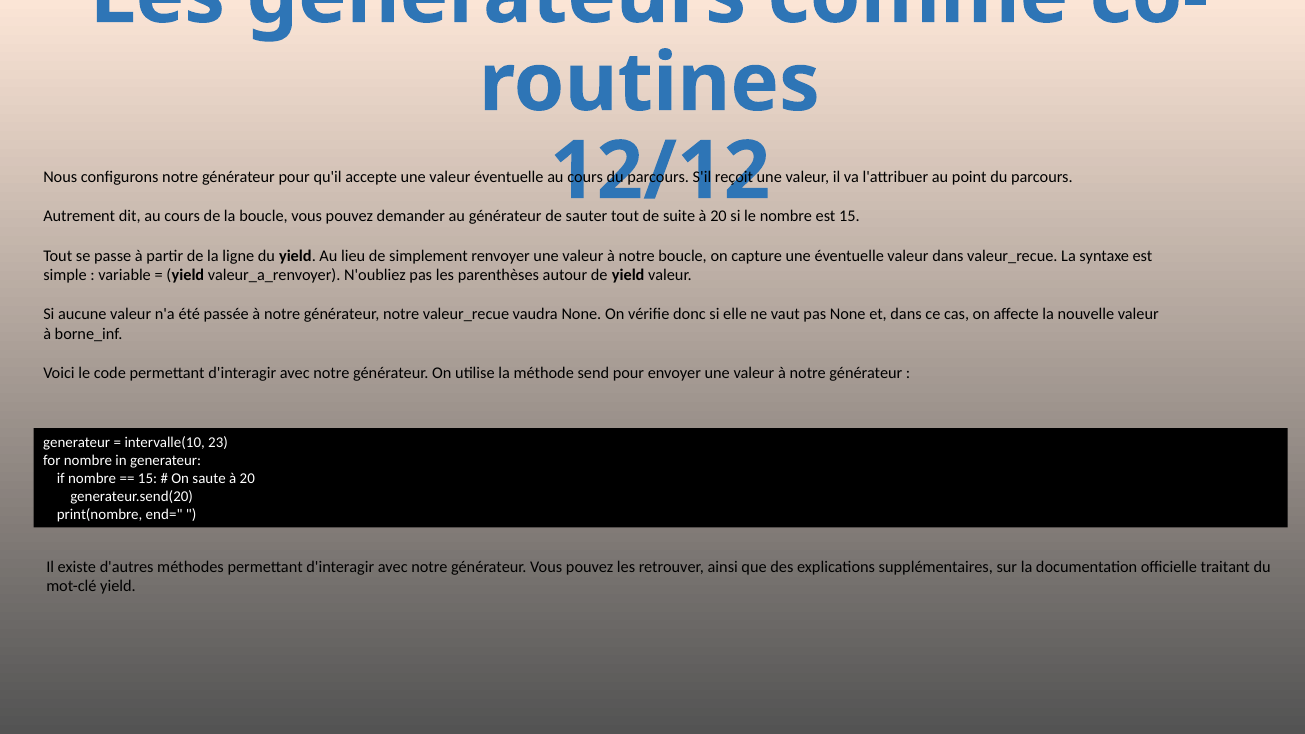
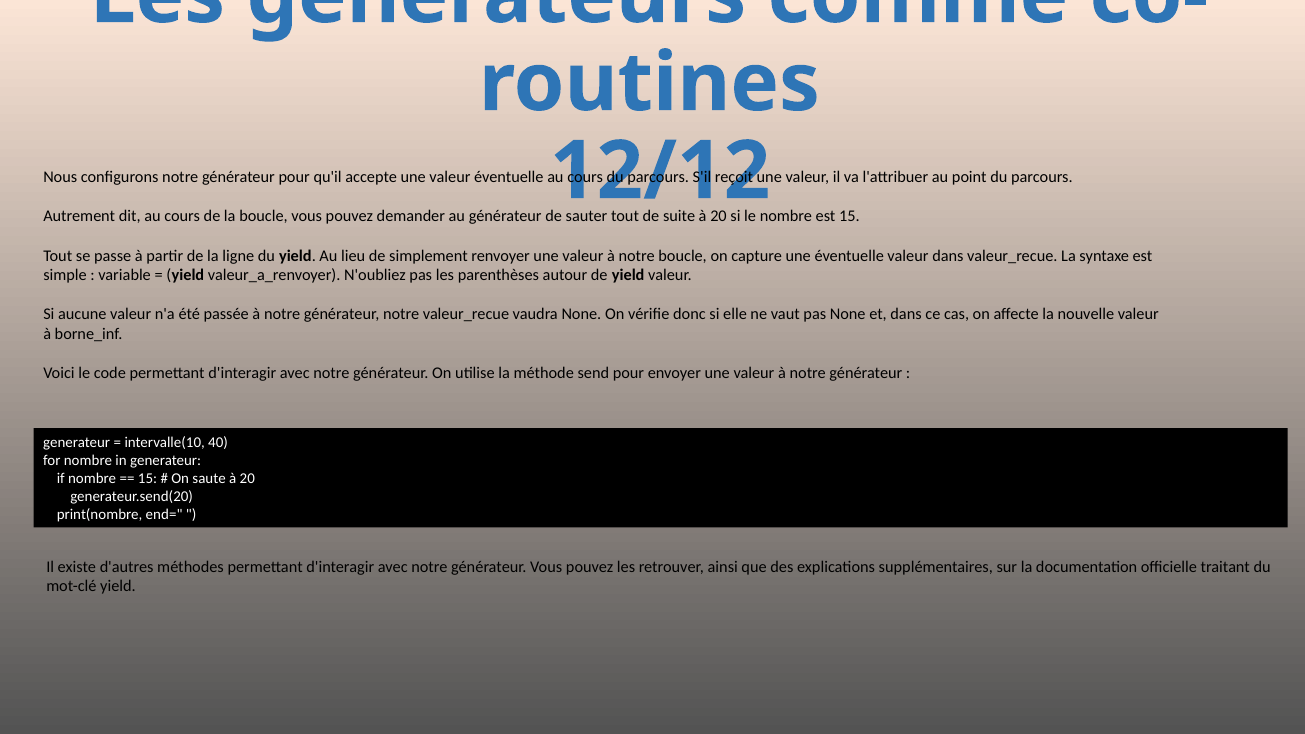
23: 23 -> 40
